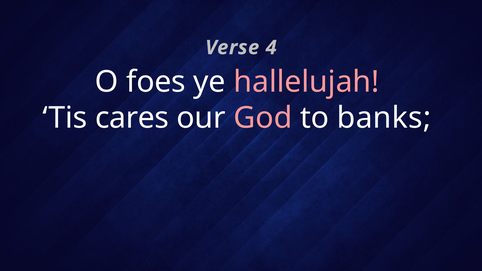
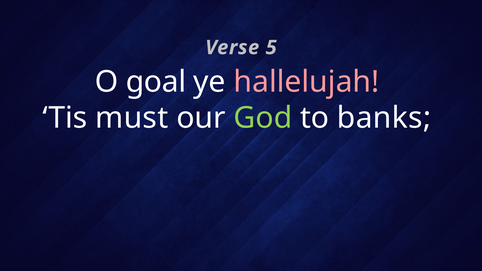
4: 4 -> 5
foes: foes -> goal
cares: cares -> must
God colour: pink -> light green
